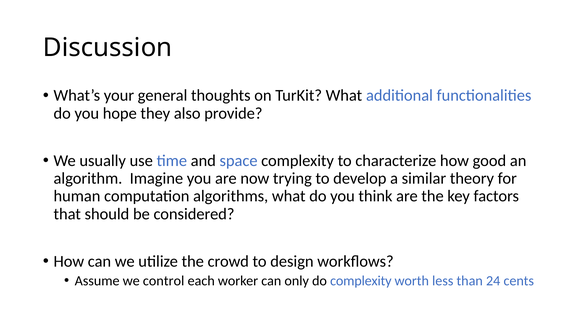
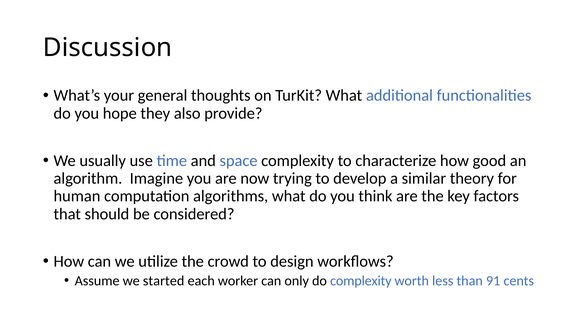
control: control -> started
24: 24 -> 91
